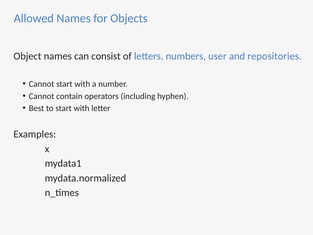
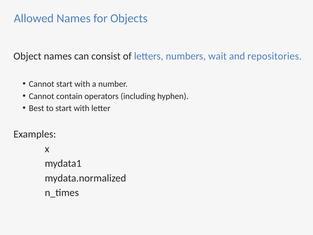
user: user -> wait
